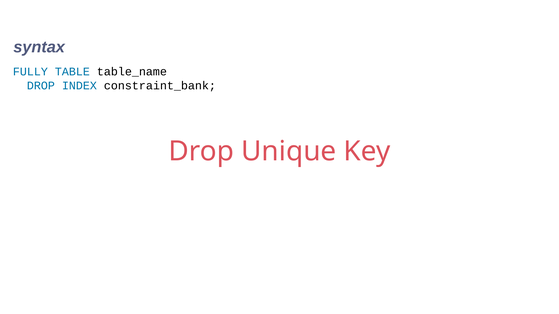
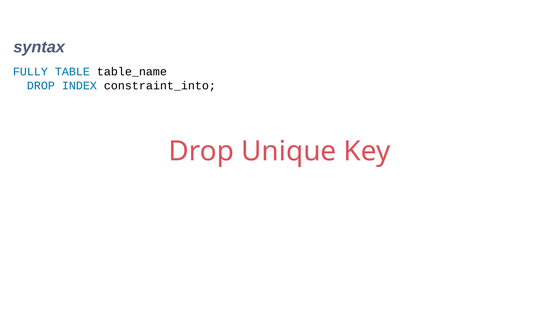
constraint_bank: constraint_bank -> constraint_into
